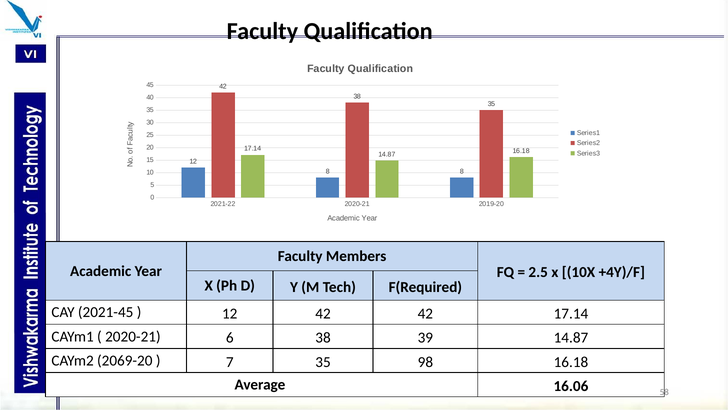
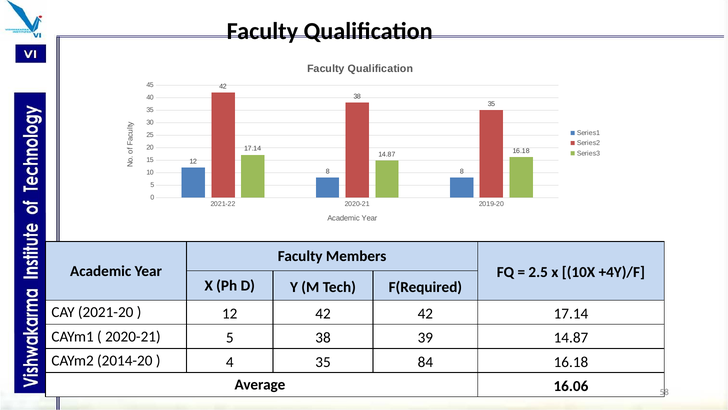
2021-45: 2021-45 -> 2021-20
2020-21 6: 6 -> 5
2069-20: 2069-20 -> 2014-20
7: 7 -> 4
98: 98 -> 84
